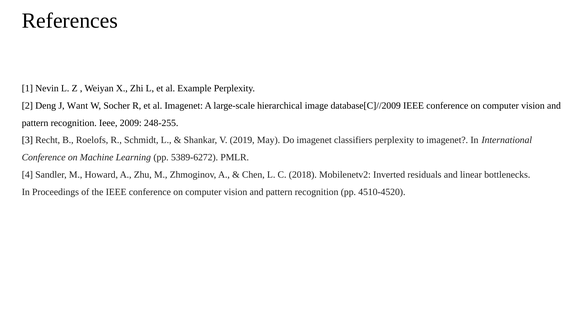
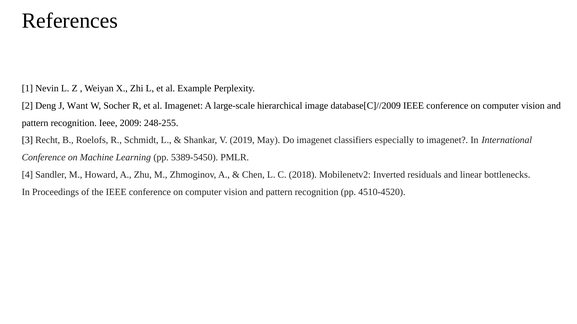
classifiers perplexity: perplexity -> especially
5389-6272: 5389-6272 -> 5389-5450
